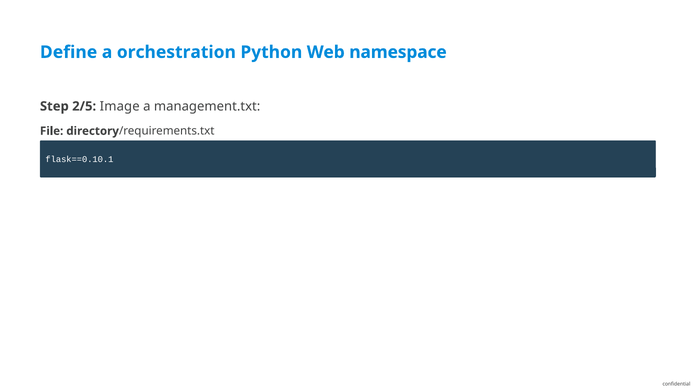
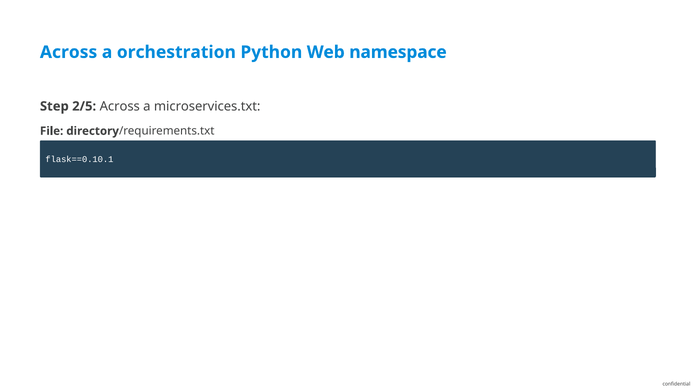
Define at (69, 52): Define -> Across
2/5 Image: Image -> Across
management.txt: management.txt -> microservices.txt
